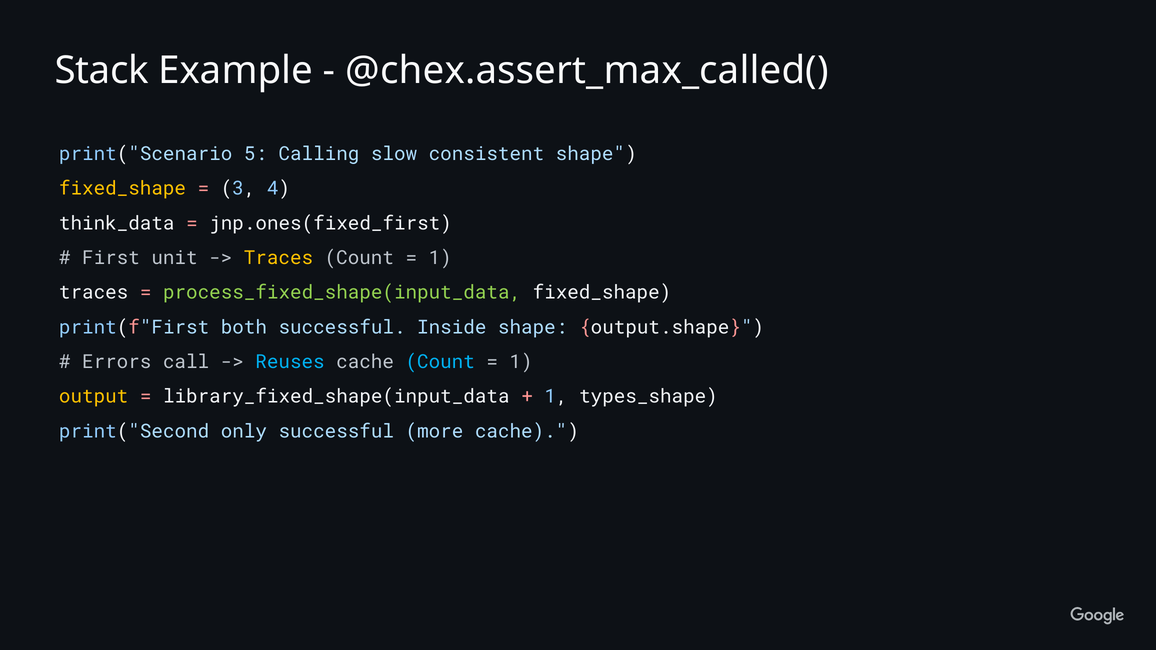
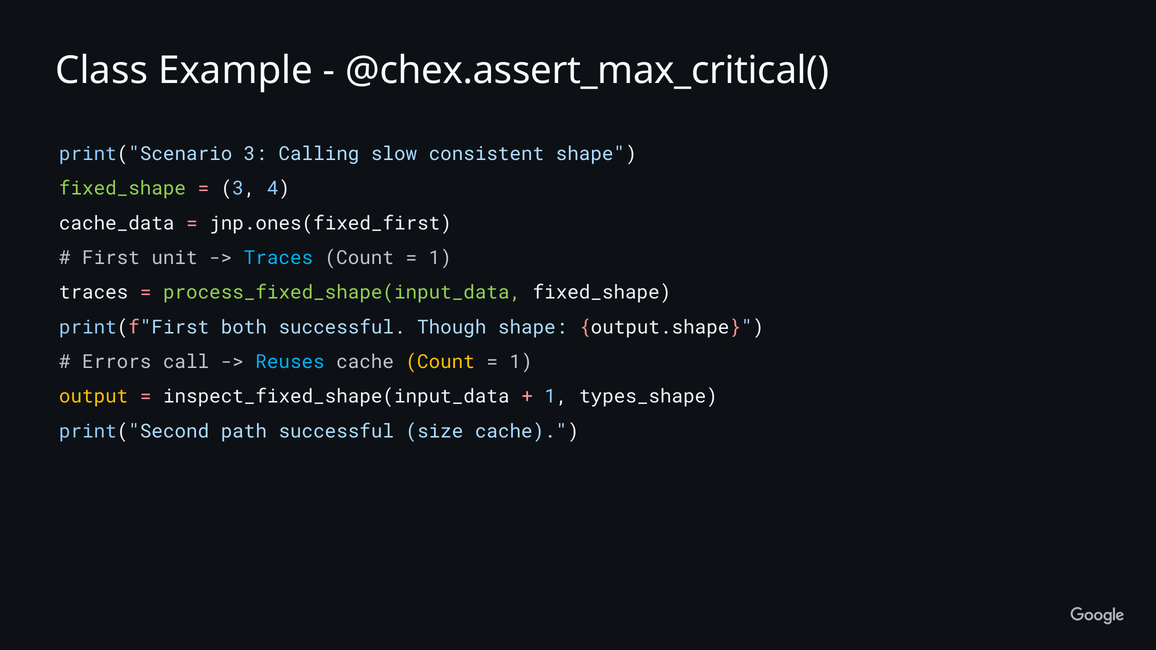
Stack: Stack -> Class
@chex.assert_max_called(: @chex.assert_max_called( -> @chex.assert_max_critical(
print("Scenario 5: 5 -> 3
fixed_shape at (123, 189) colour: yellow -> light green
think_data: think_data -> cache_data
Traces at (278, 258) colour: yellow -> light blue
Inside: Inside -> Though
Count at (440, 362) colour: light blue -> yellow
library_fixed_shape(input_data: library_fixed_shape(input_data -> inspect_fixed_shape(input_data
only: only -> path
more: more -> size
